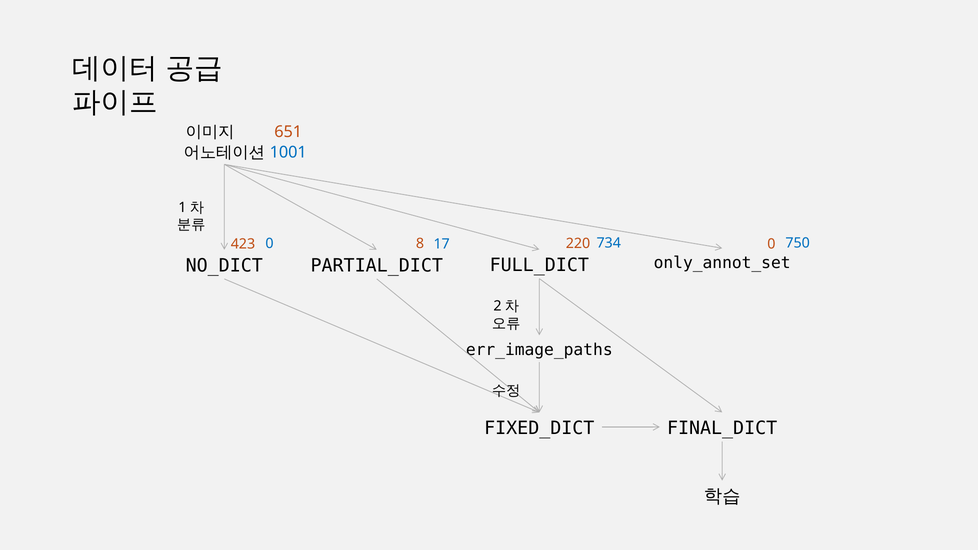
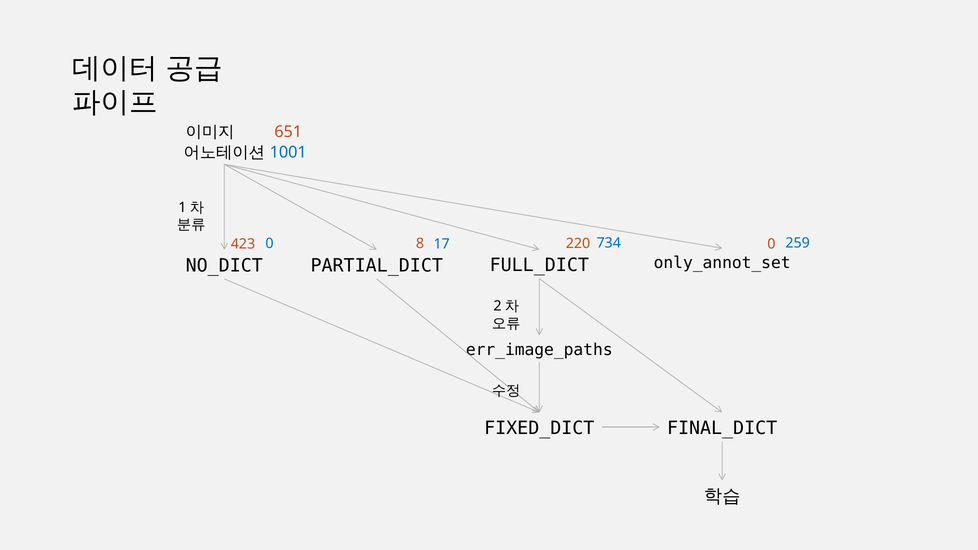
750: 750 -> 259
